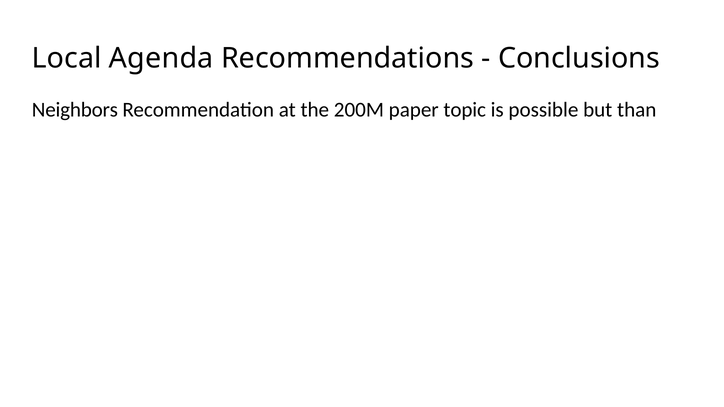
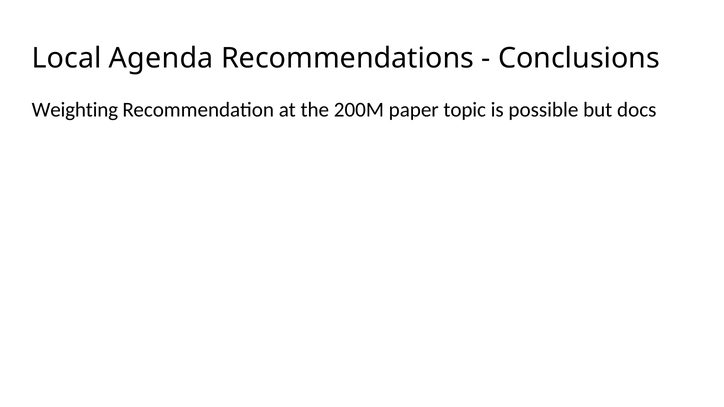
Neighbors: Neighbors -> Weighting
than: than -> docs
